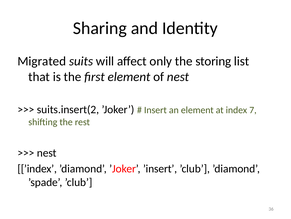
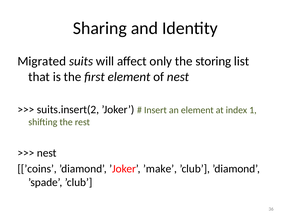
7: 7 -> 1
’index: ’index -> ’coins
’insert: ’insert -> ’make
